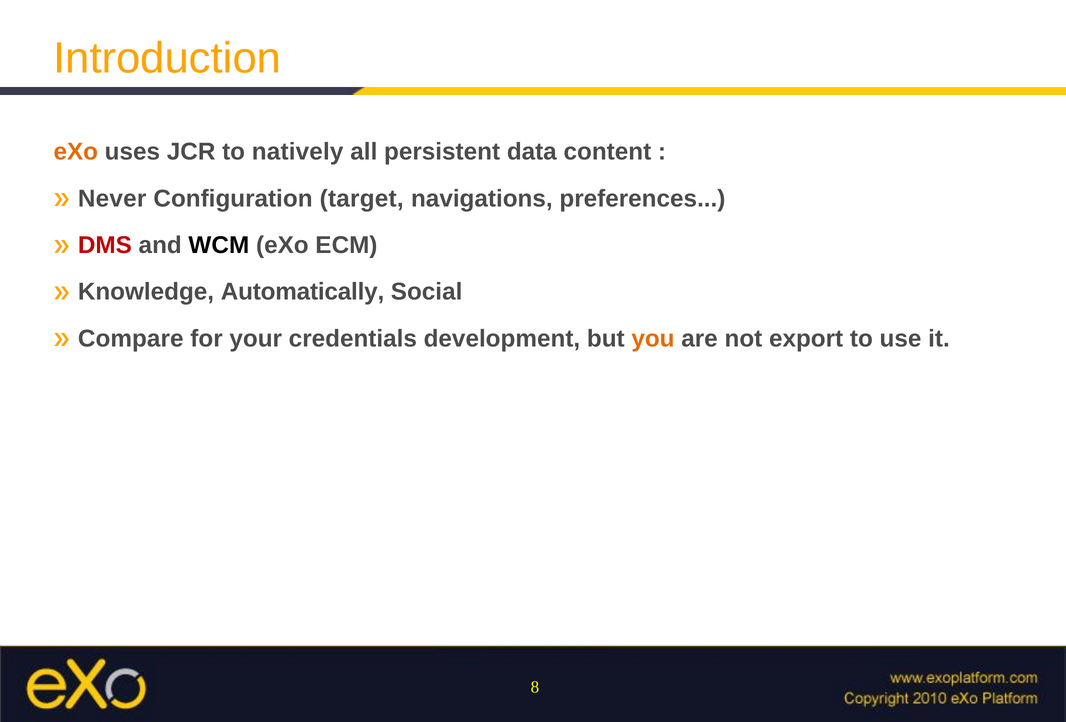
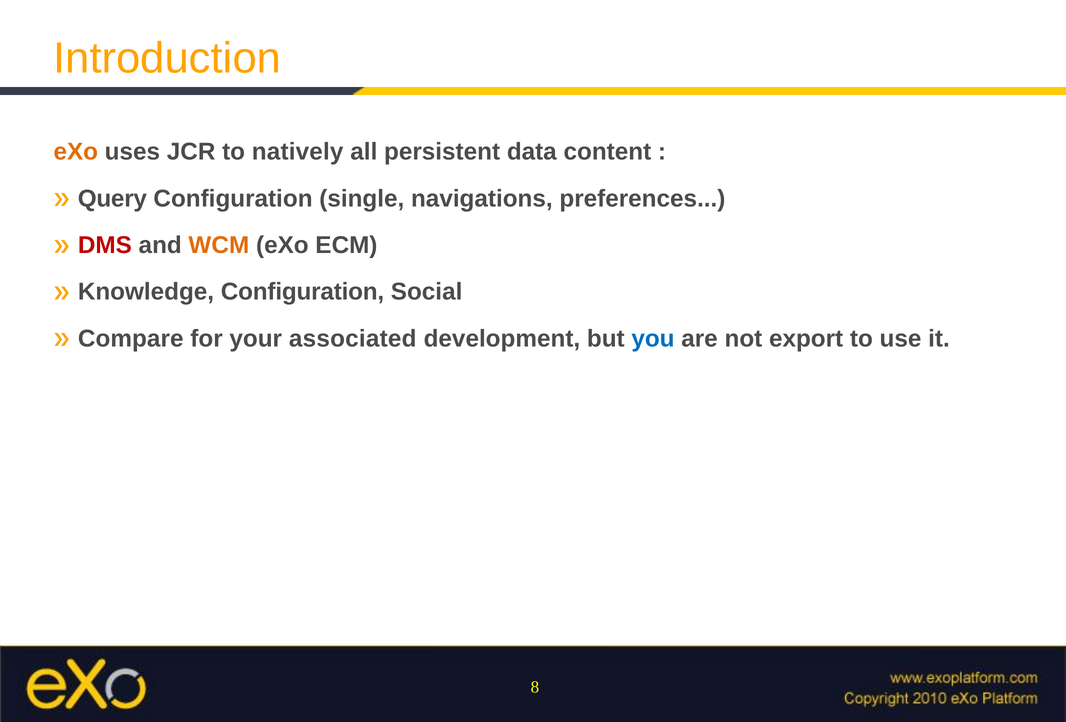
Never: Never -> Query
target: target -> single
WCM colour: black -> orange
Knowledge Automatically: Automatically -> Configuration
credentials: credentials -> associated
you colour: orange -> blue
